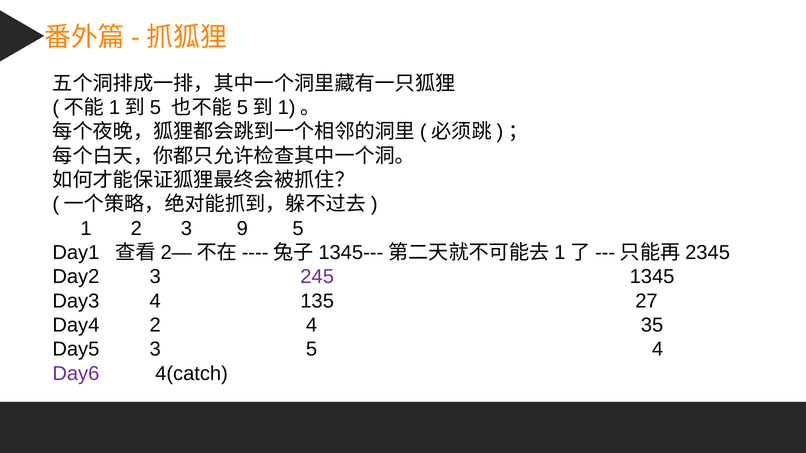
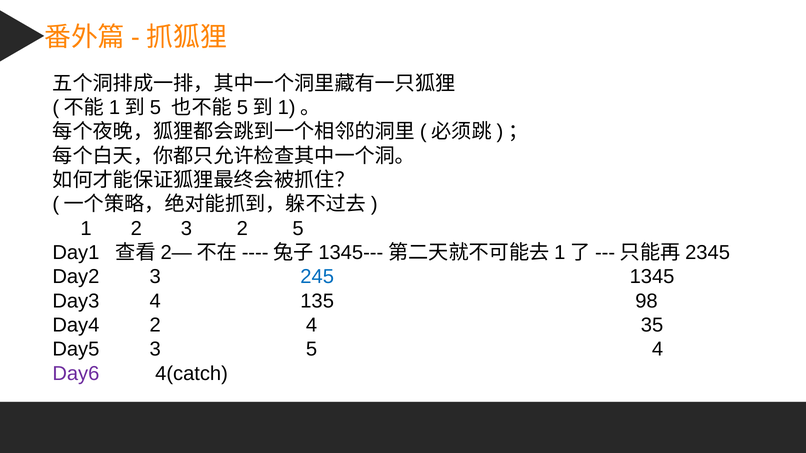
3 9: 9 -> 2
245 colour: purple -> blue
27: 27 -> 98
